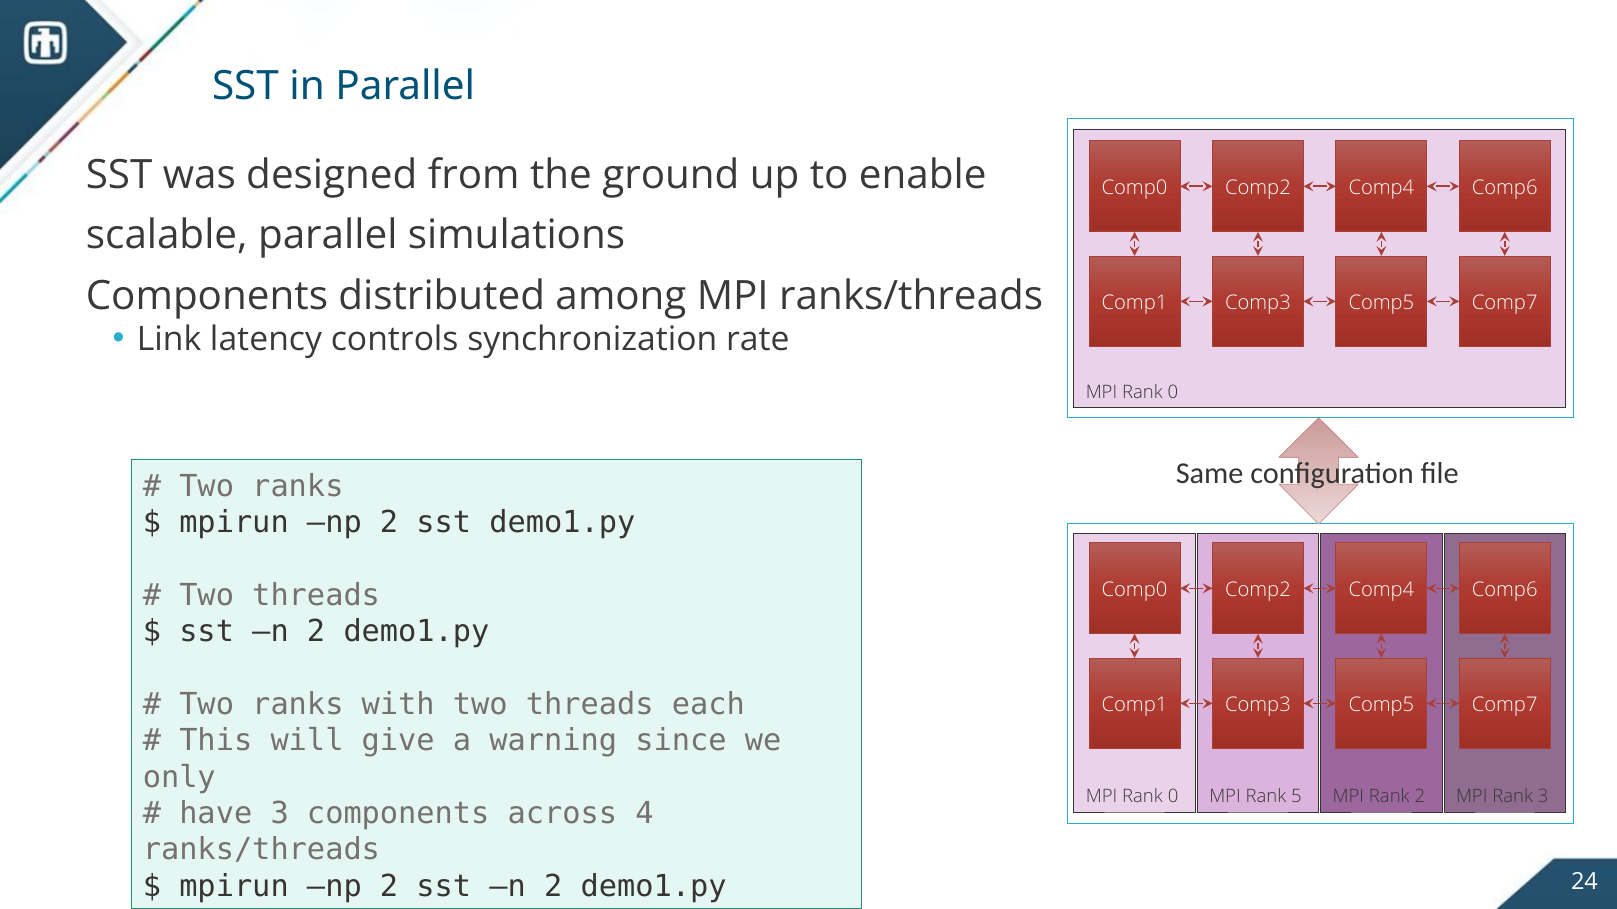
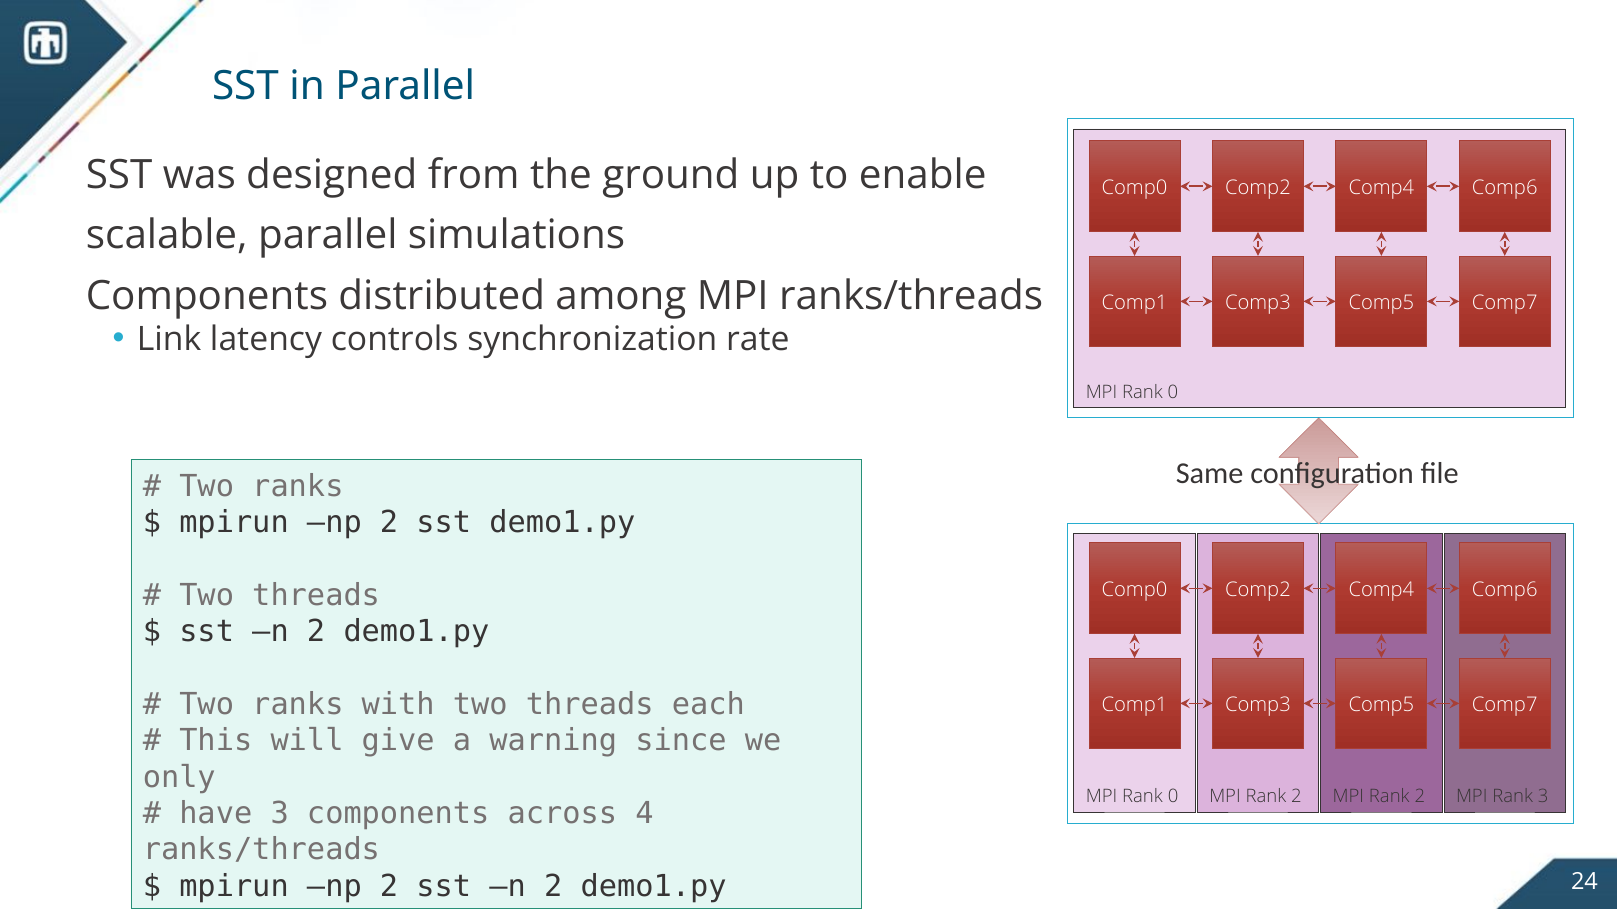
0 MPI Rank 5: 5 -> 2
